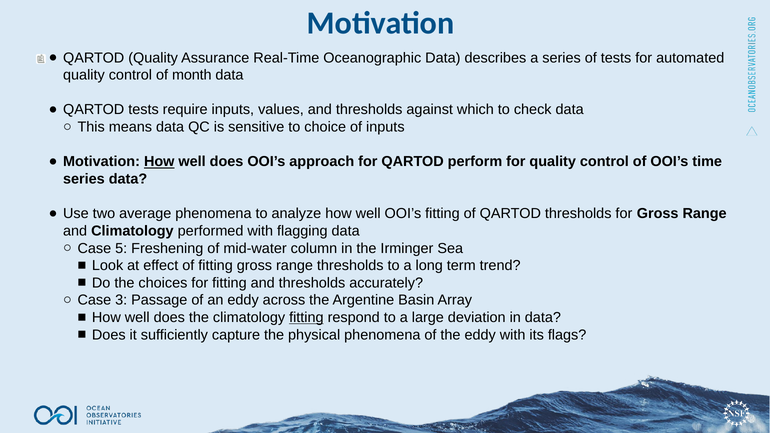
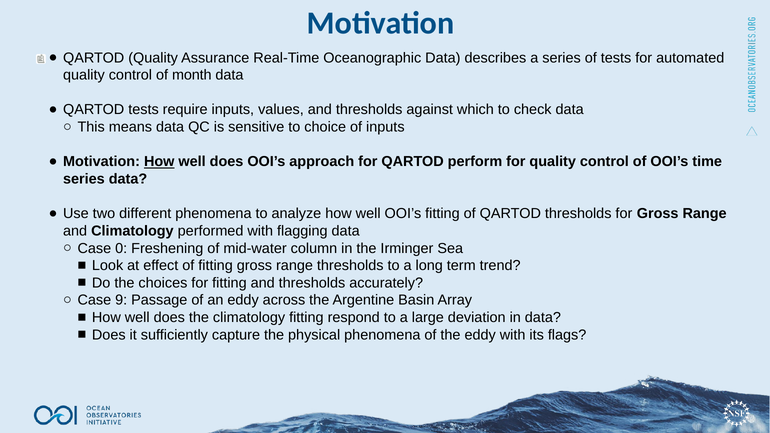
average: average -> different
5: 5 -> 0
3: 3 -> 9
fitting at (306, 318) underline: present -> none
